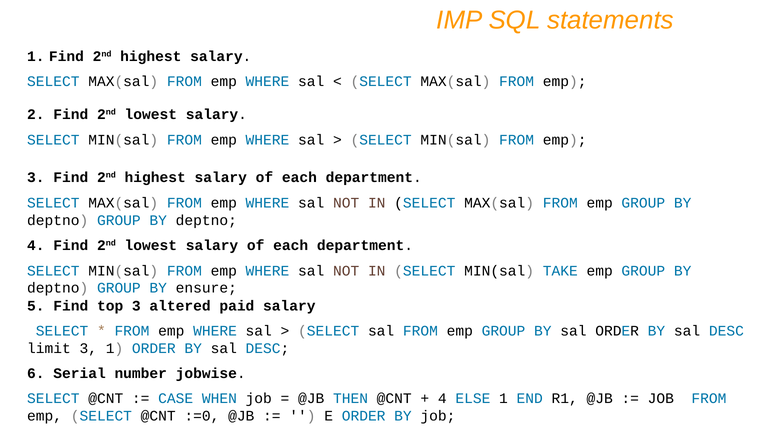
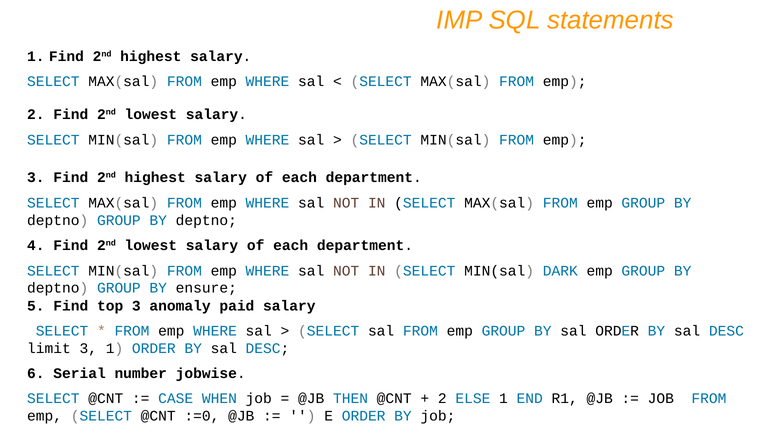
TAKE: TAKE -> DARK
altered: altered -> anomaly
4 at (442, 399): 4 -> 2
